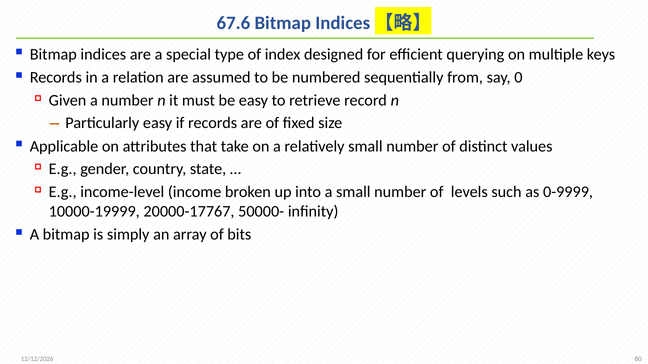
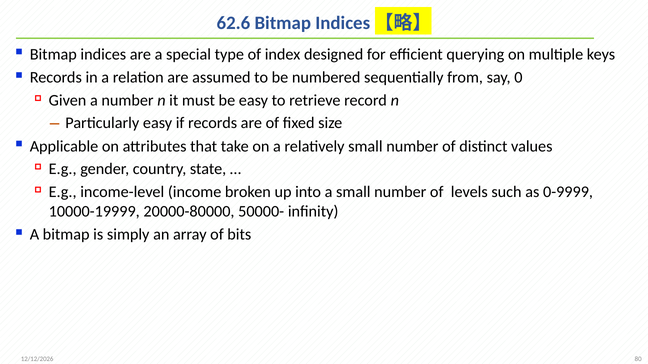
67.6: 67.6 -> 62.6
20000-17767: 20000-17767 -> 20000-80000
